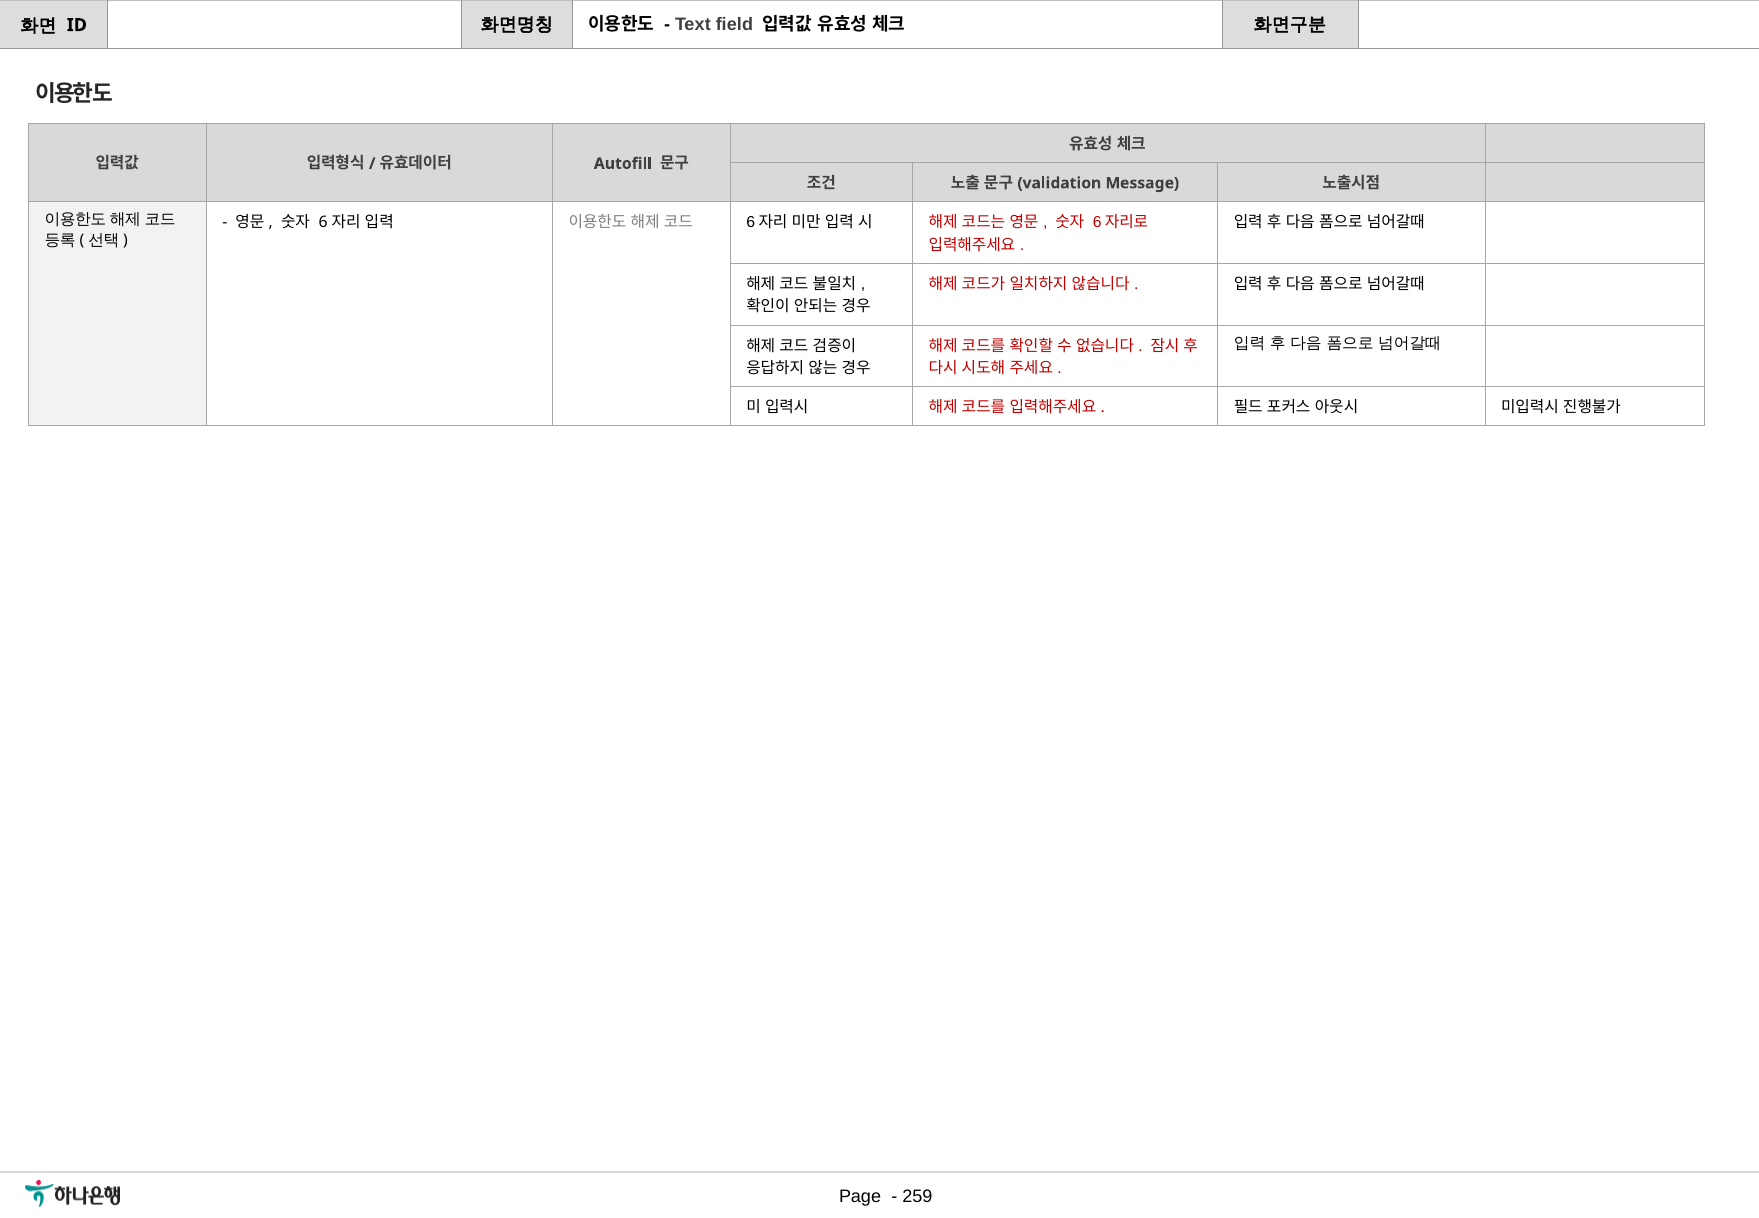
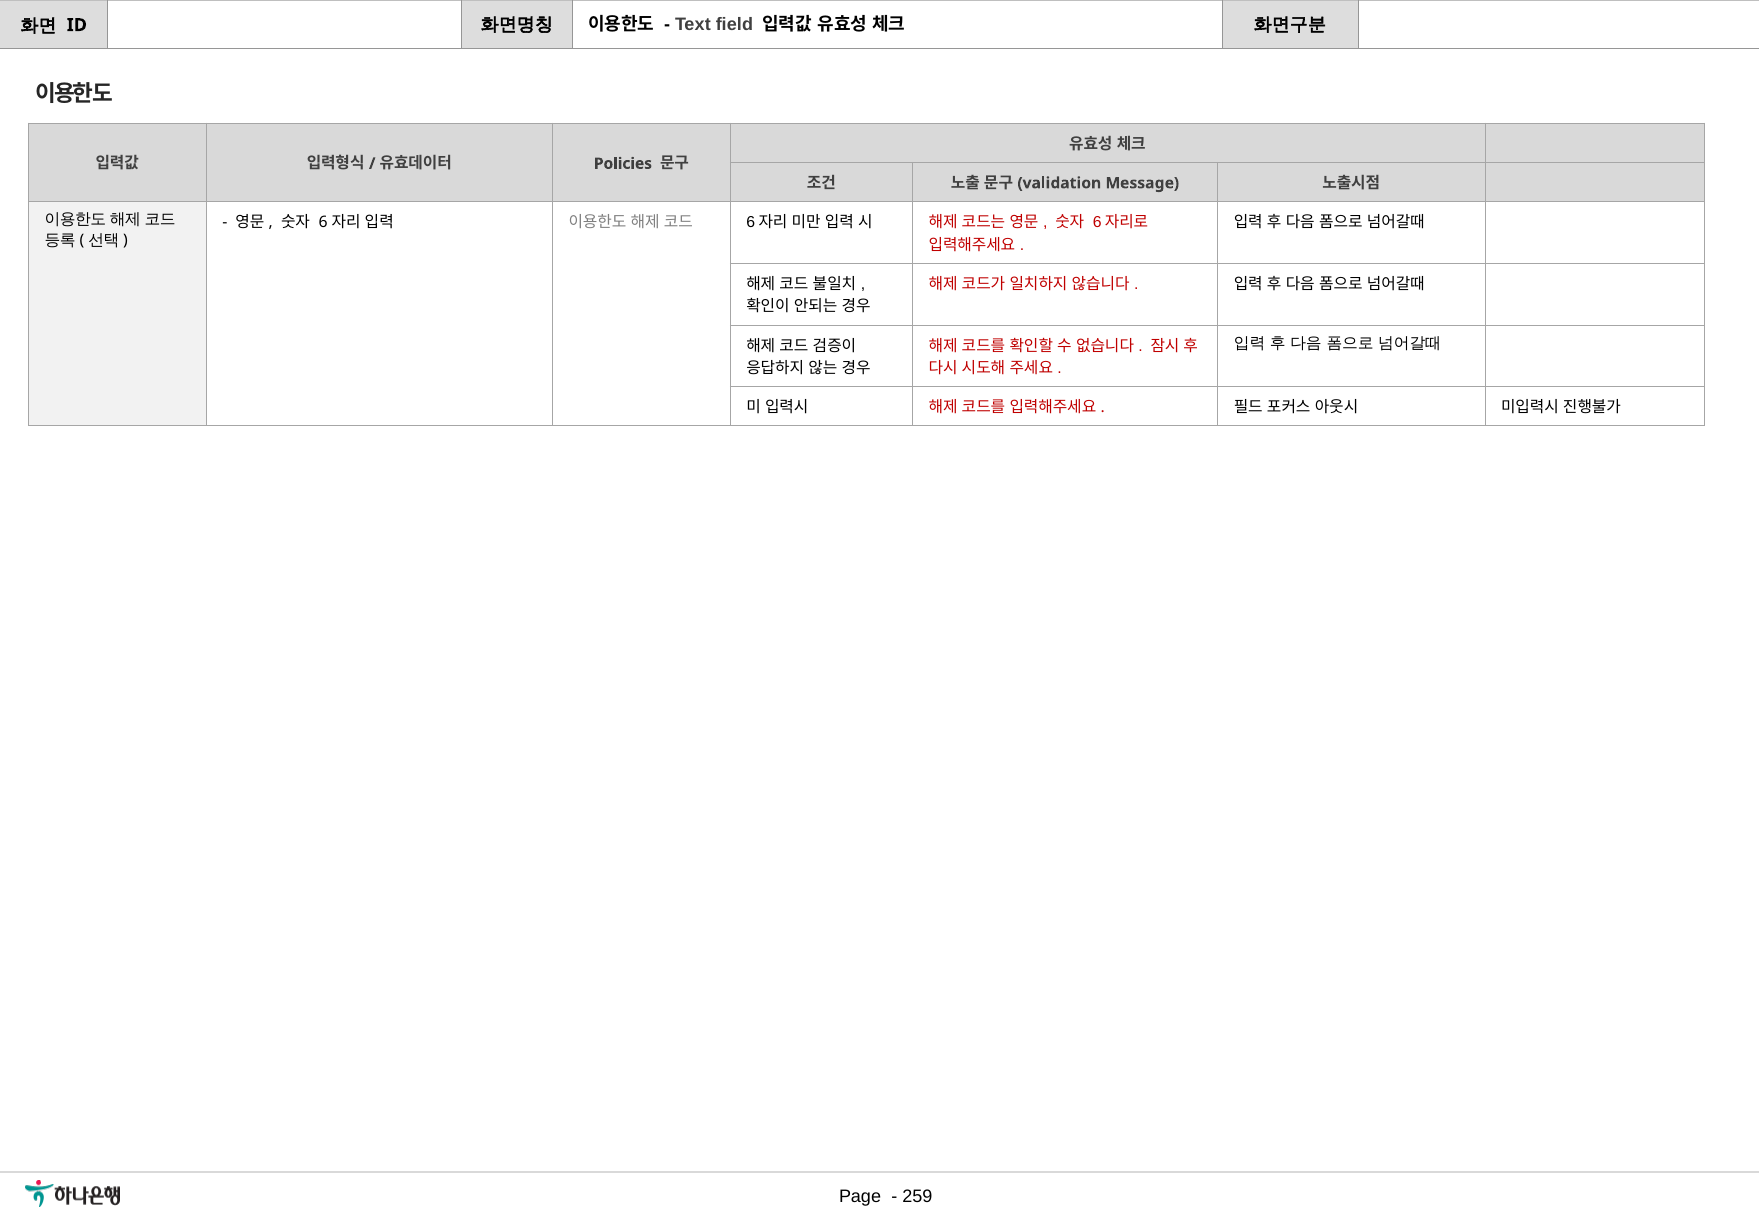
Autofill: Autofill -> Policies
